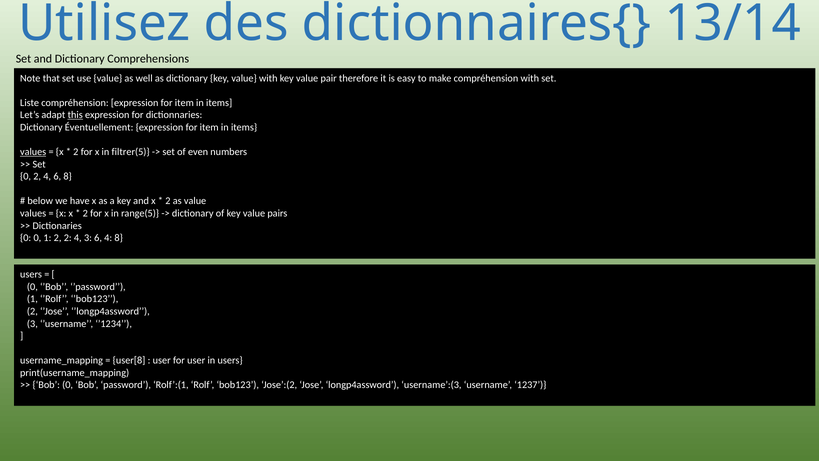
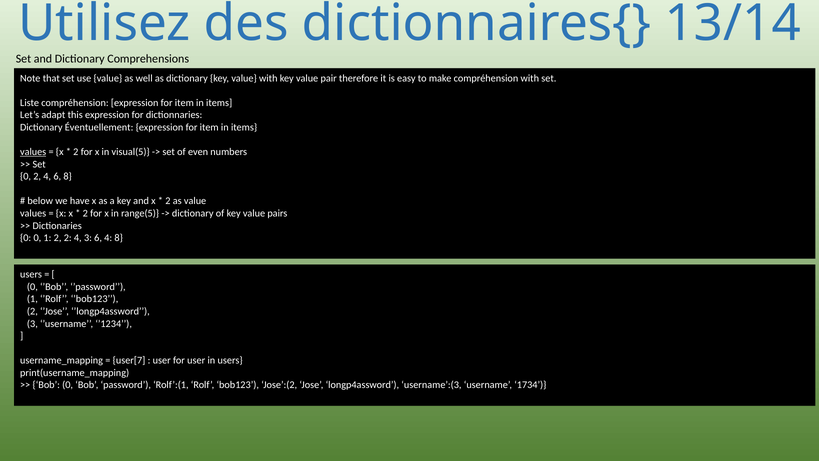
this underline: present -> none
filtrer(5: filtrer(5 -> visual(5
user[8: user[8 -> user[7
1237: 1237 -> 1734
